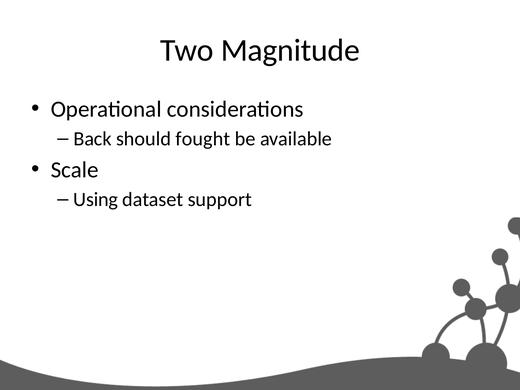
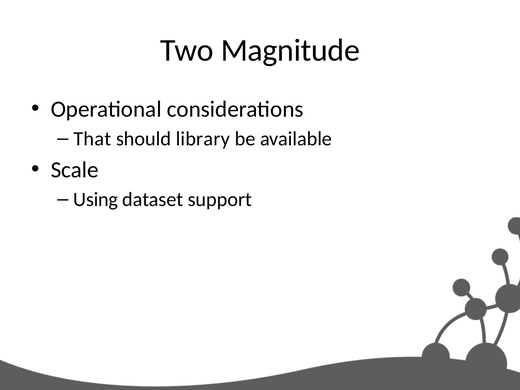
Back: Back -> That
fought: fought -> library
